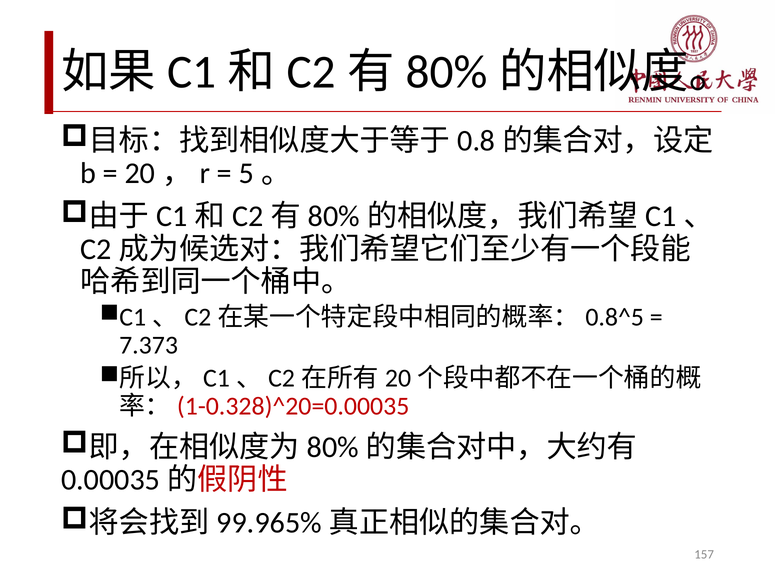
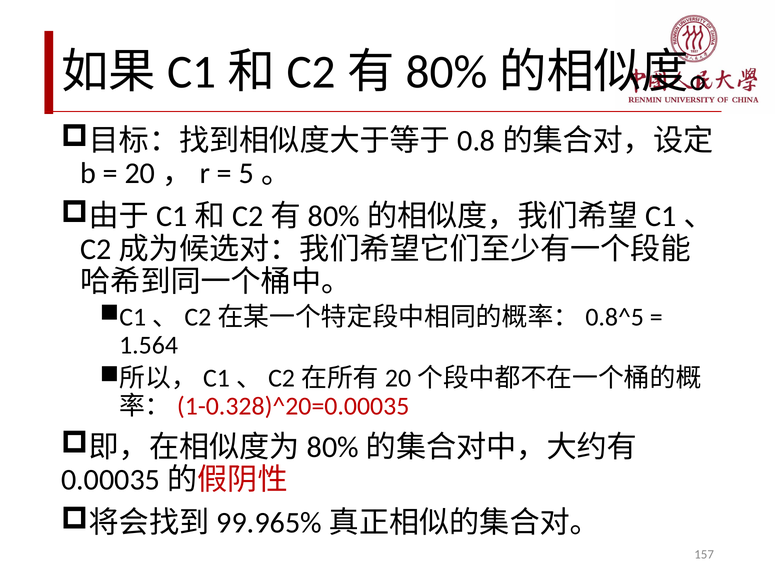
7.373: 7.373 -> 1.564
